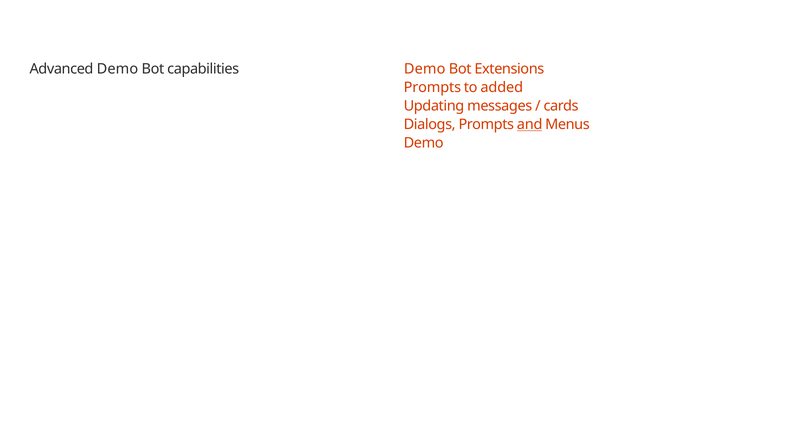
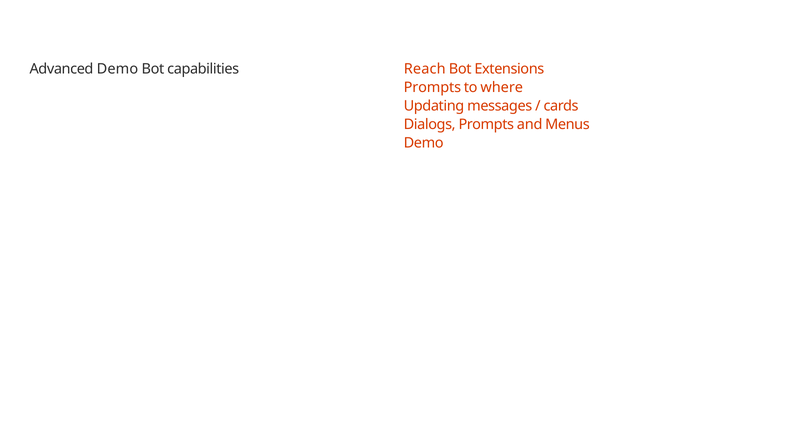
capabilities Demo: Demo -> Reach
added: added -> where
and underline: present -> none
